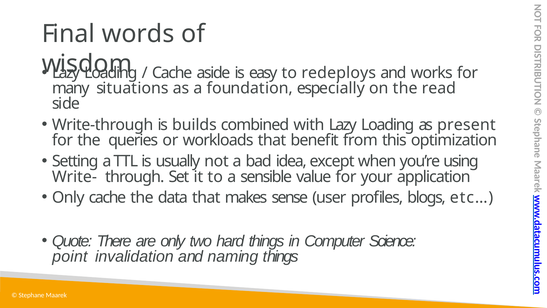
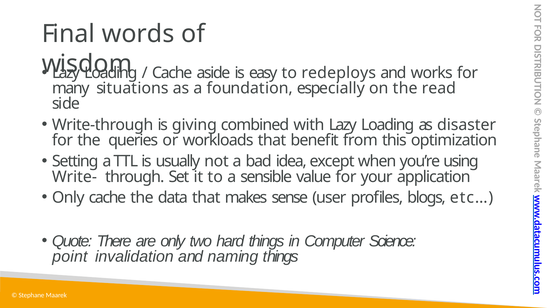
builds: builds -> giving
present: present -> disaster
